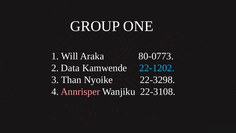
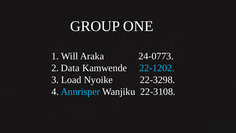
80-0773: 80-0773 -> 24-0773
Than: Than -> Load
Annrisper colour: pink -> light blue
